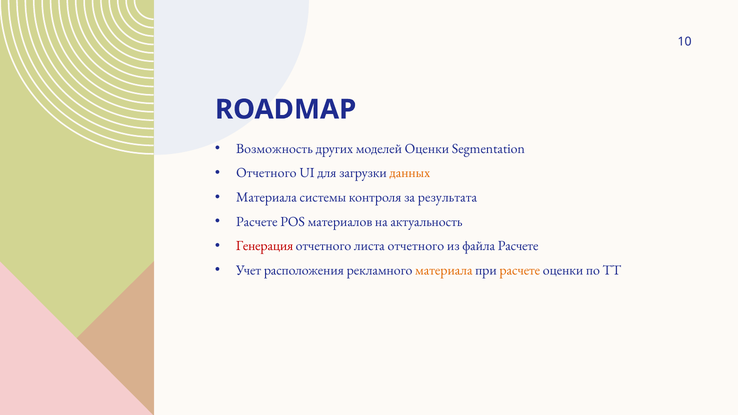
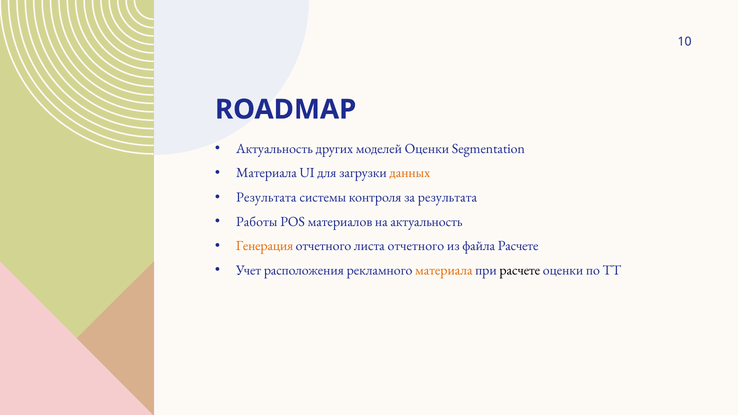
Возможность at (274, 149): Возможность -> Актуальность
Отчетного at (266, 173): Отчетного -> Материала
Материала at (266, 197): Материала -> Результата
Расчете at (257, 222): Расчете -> Работы
Генерация colour: red -> orange
расчете at (520, 270) colour: orange -> black
